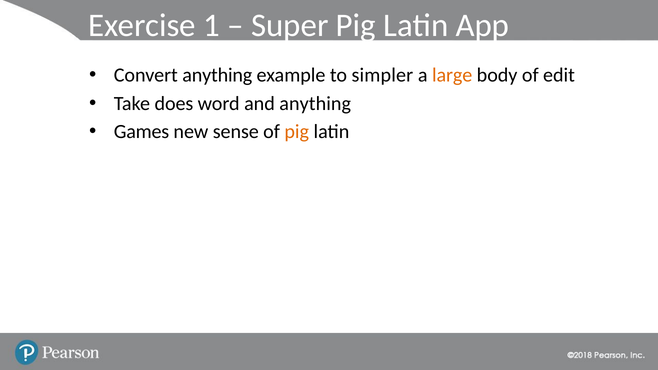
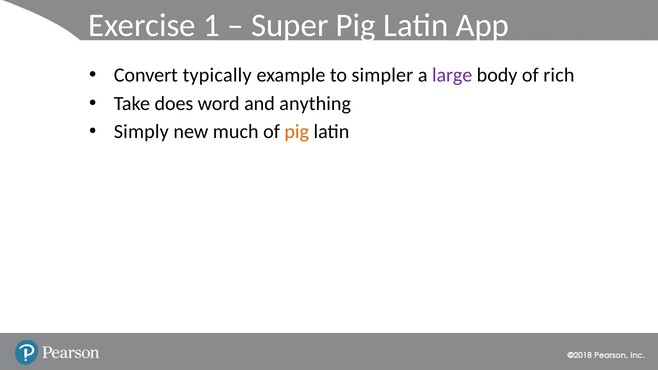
Convert anything: anything -> typically
large colour: orange -> purple
of edit: edit -> rich
Games: Games -> Simply
sense: sense -> much
